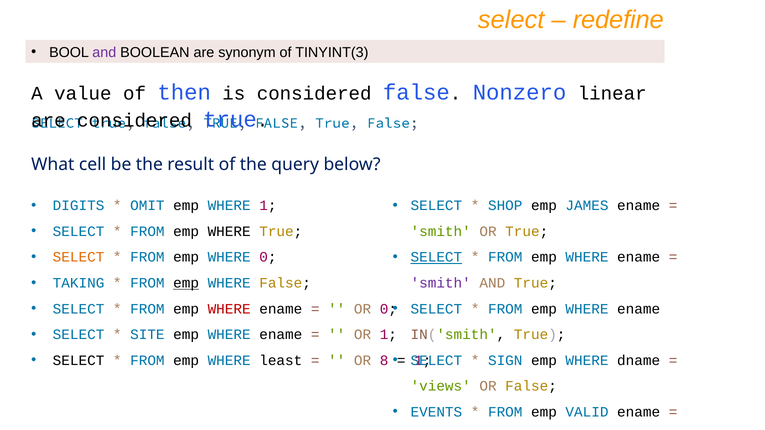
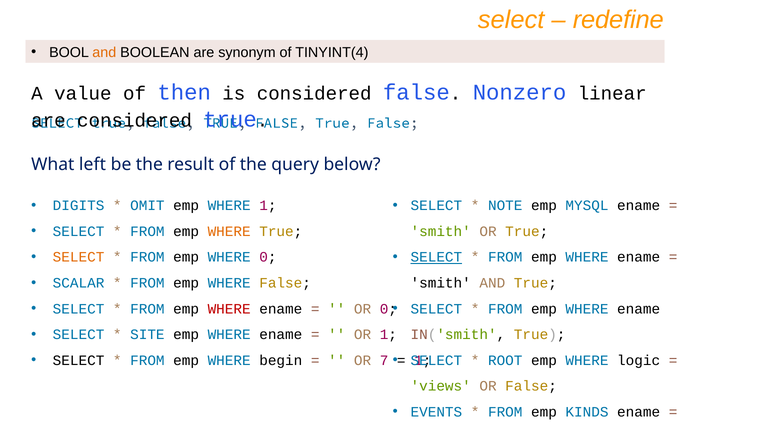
and at (104, 52) colour: purple -> orange
TINYINT(3: TINYINT(3 -> TINYINT(4
cell: cell -> left
SHOP: SHOP -> NOTE
JAMES: JAMES -> MYSQL
WHERE at (229, 232) colour: black -> orange
TAKING: TAKING -> SCALAR
emp at (186, 283) underline: present -> none
smith at (441, 283) colour: purple -> black
least: least -> begin
8: 8 -> 7
SIGN: SIGN -> ROOT
dname: dname -> logic
VALID: VALID -> KINDS
